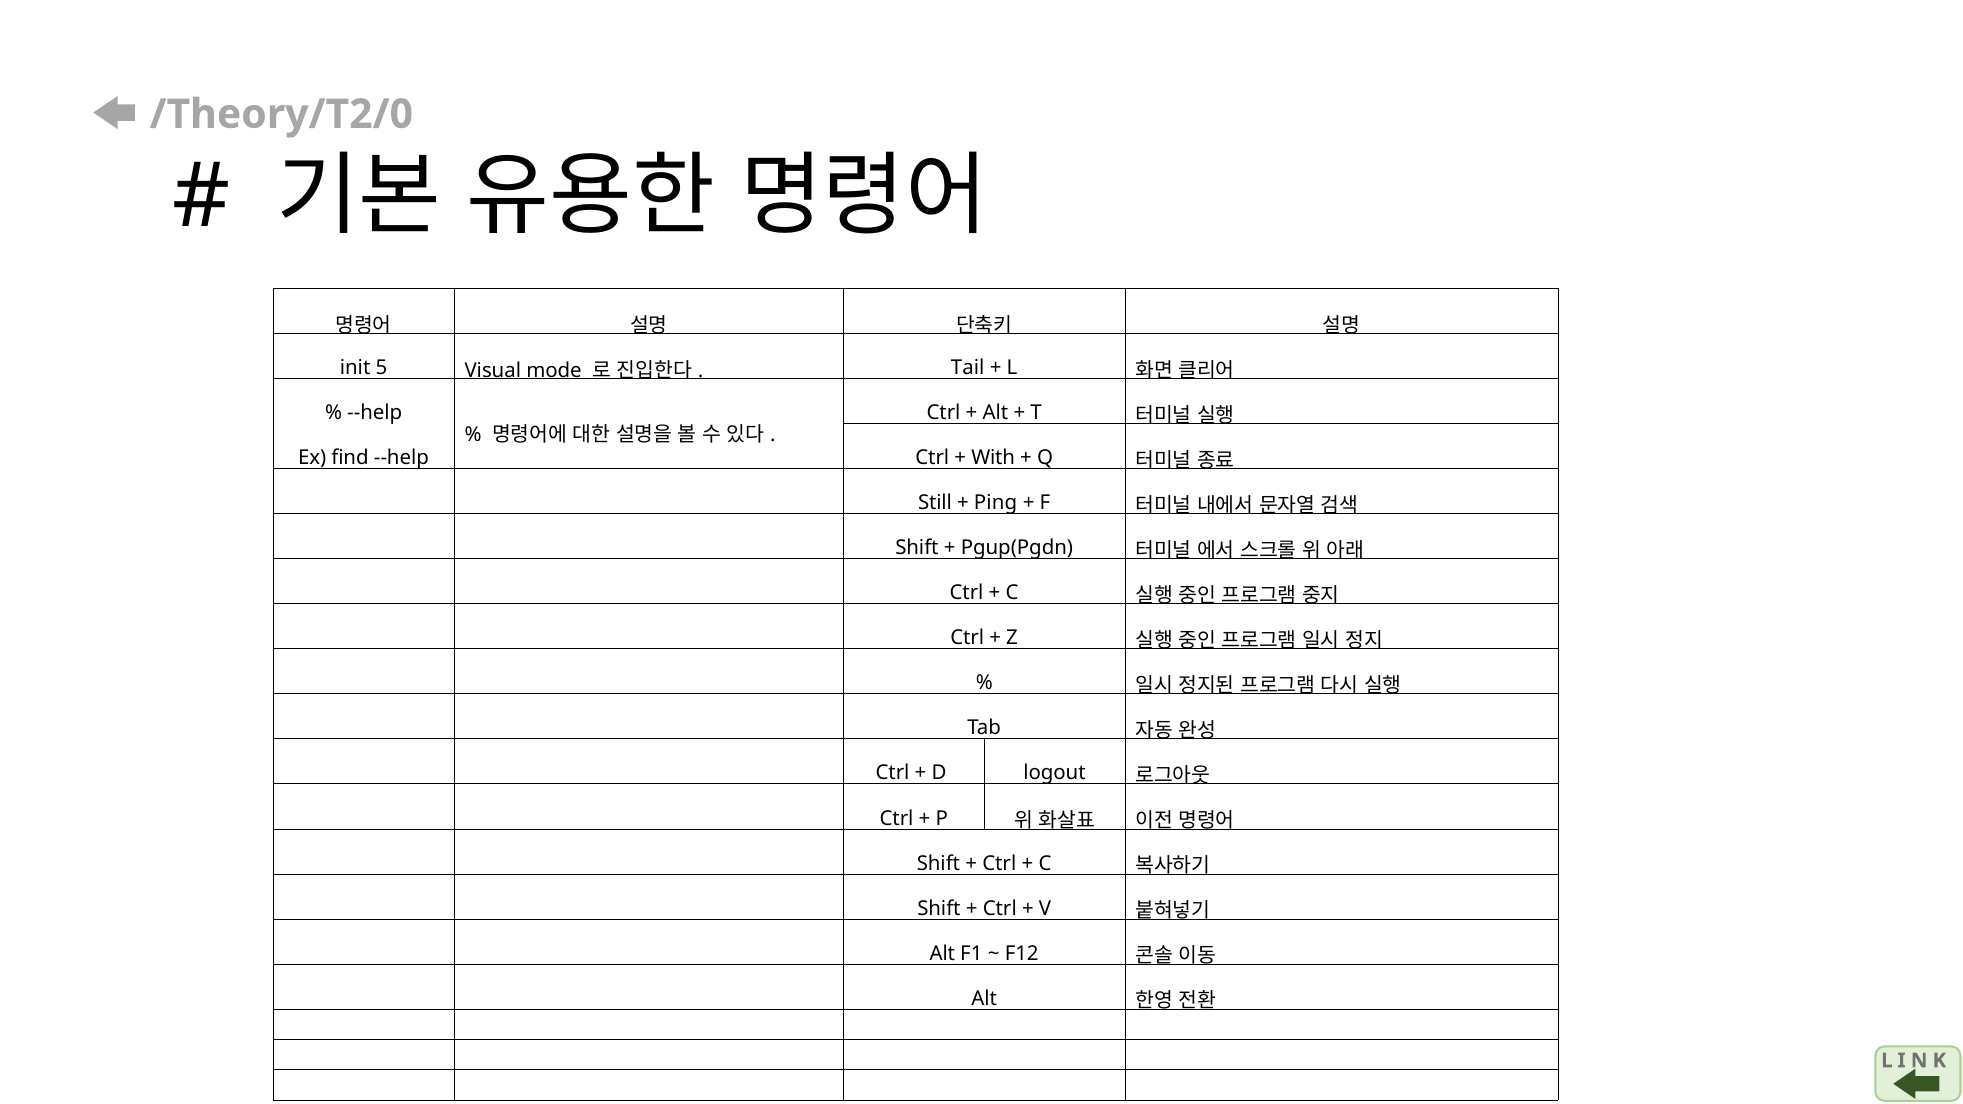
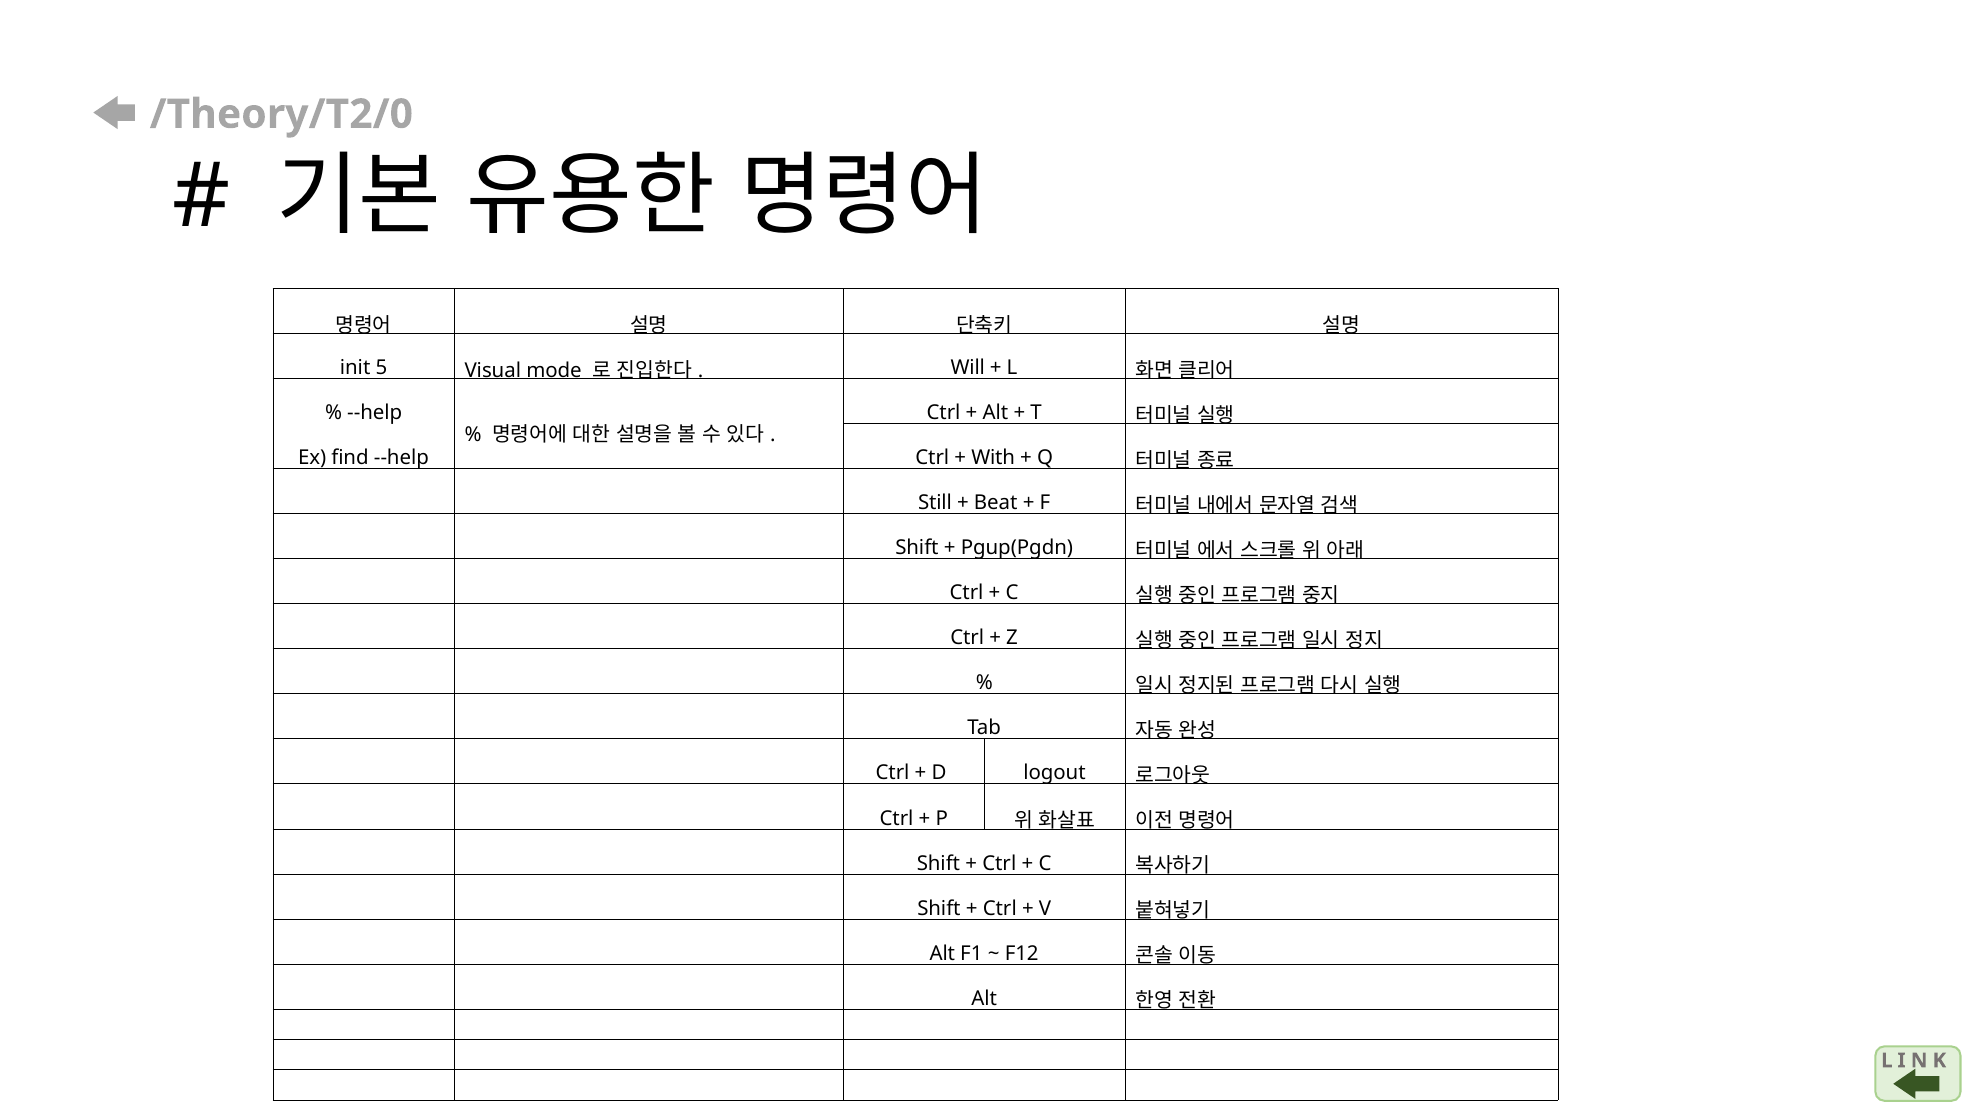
Tail: Tail -> Will
Ping: Ping -> Beat
